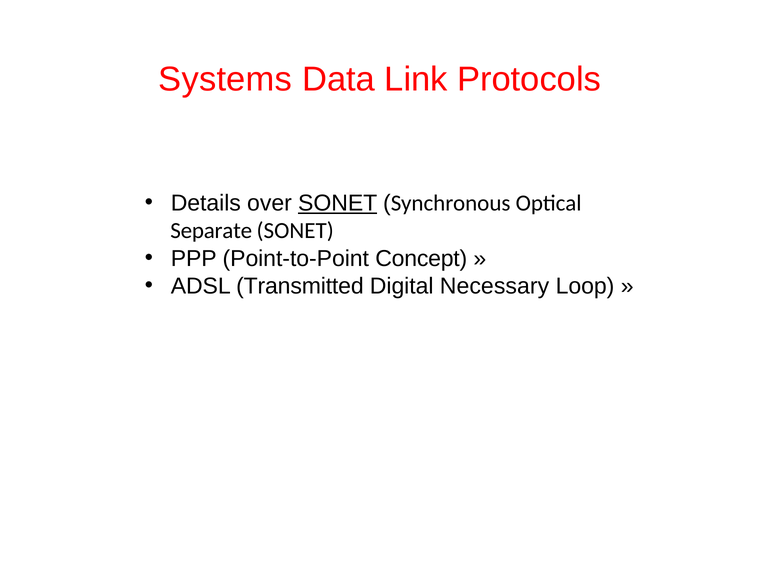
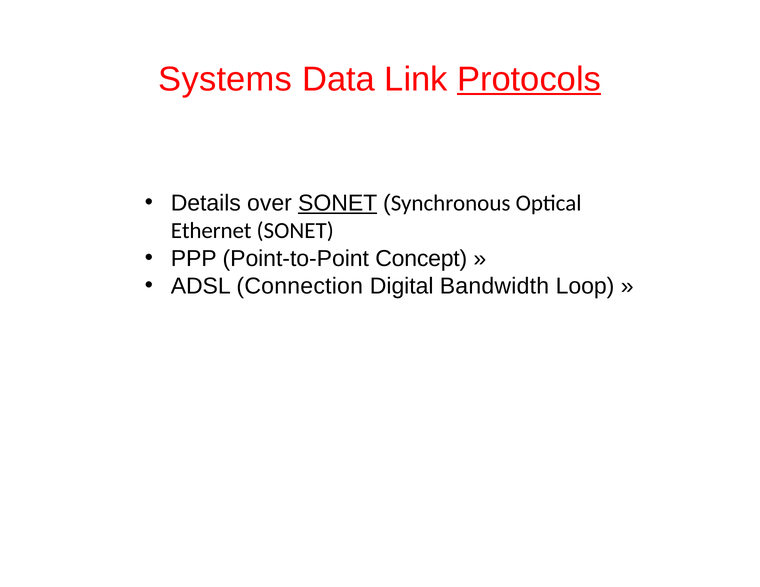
Protocols underline: none -> present
Separate: Separate -> Ethernet
Transmitted: Transmitted -> Connection
Necessary: Necessary -> Bandwidth
